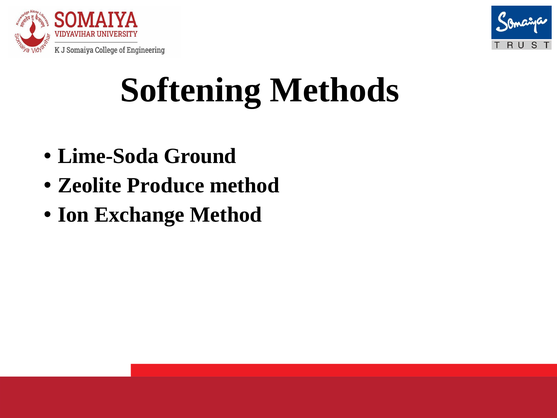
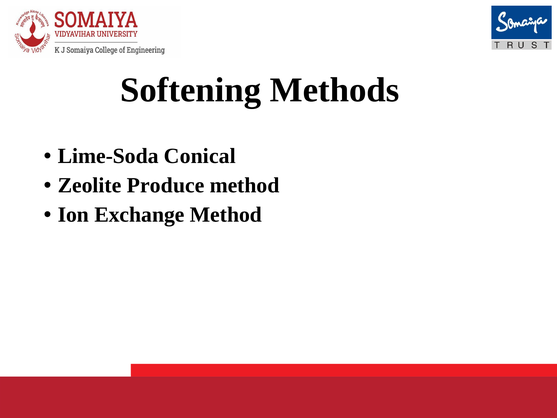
Ground: Ground -> Conical
